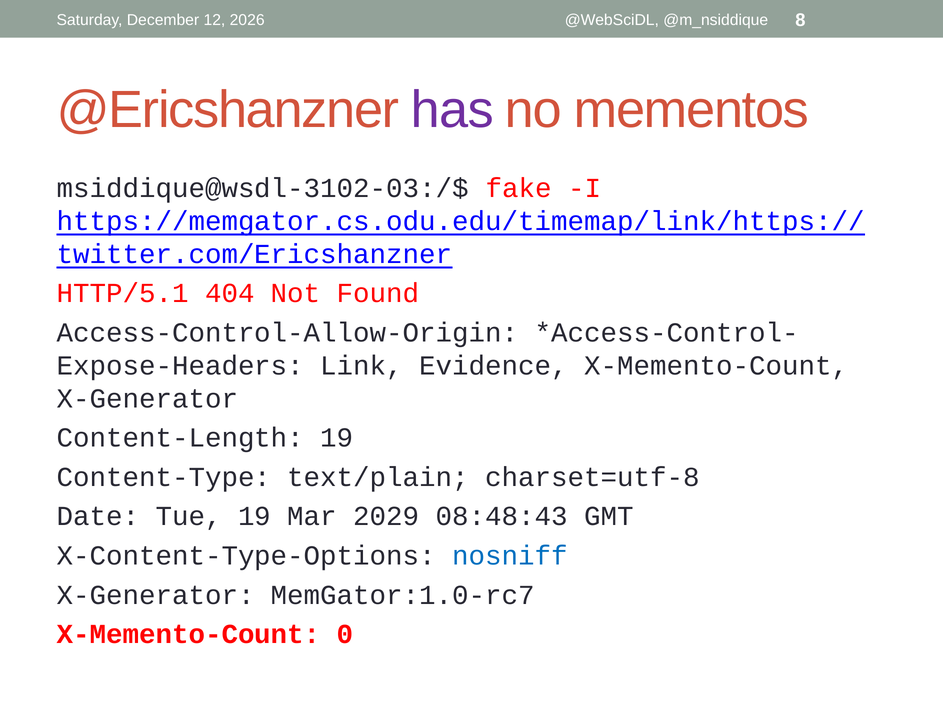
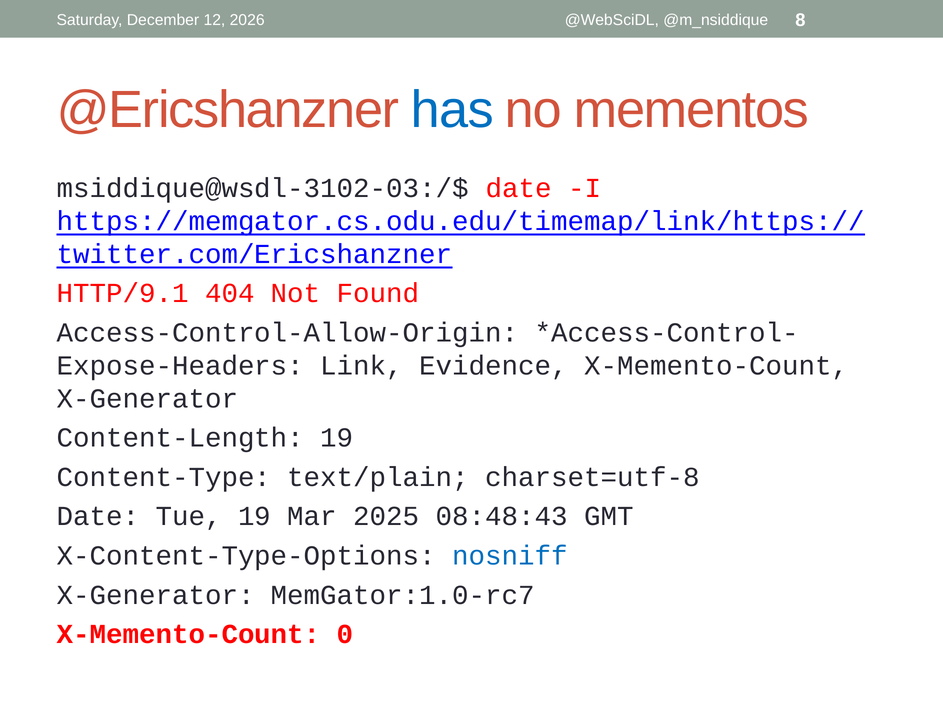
has colour: purple -> blue
msiddique@wsdl-3102-03:/$ fake: fake -> date
HTTP/5.1: HTTP/5.1 -> HTTP/9.1
2029: 2029 -> 2025
